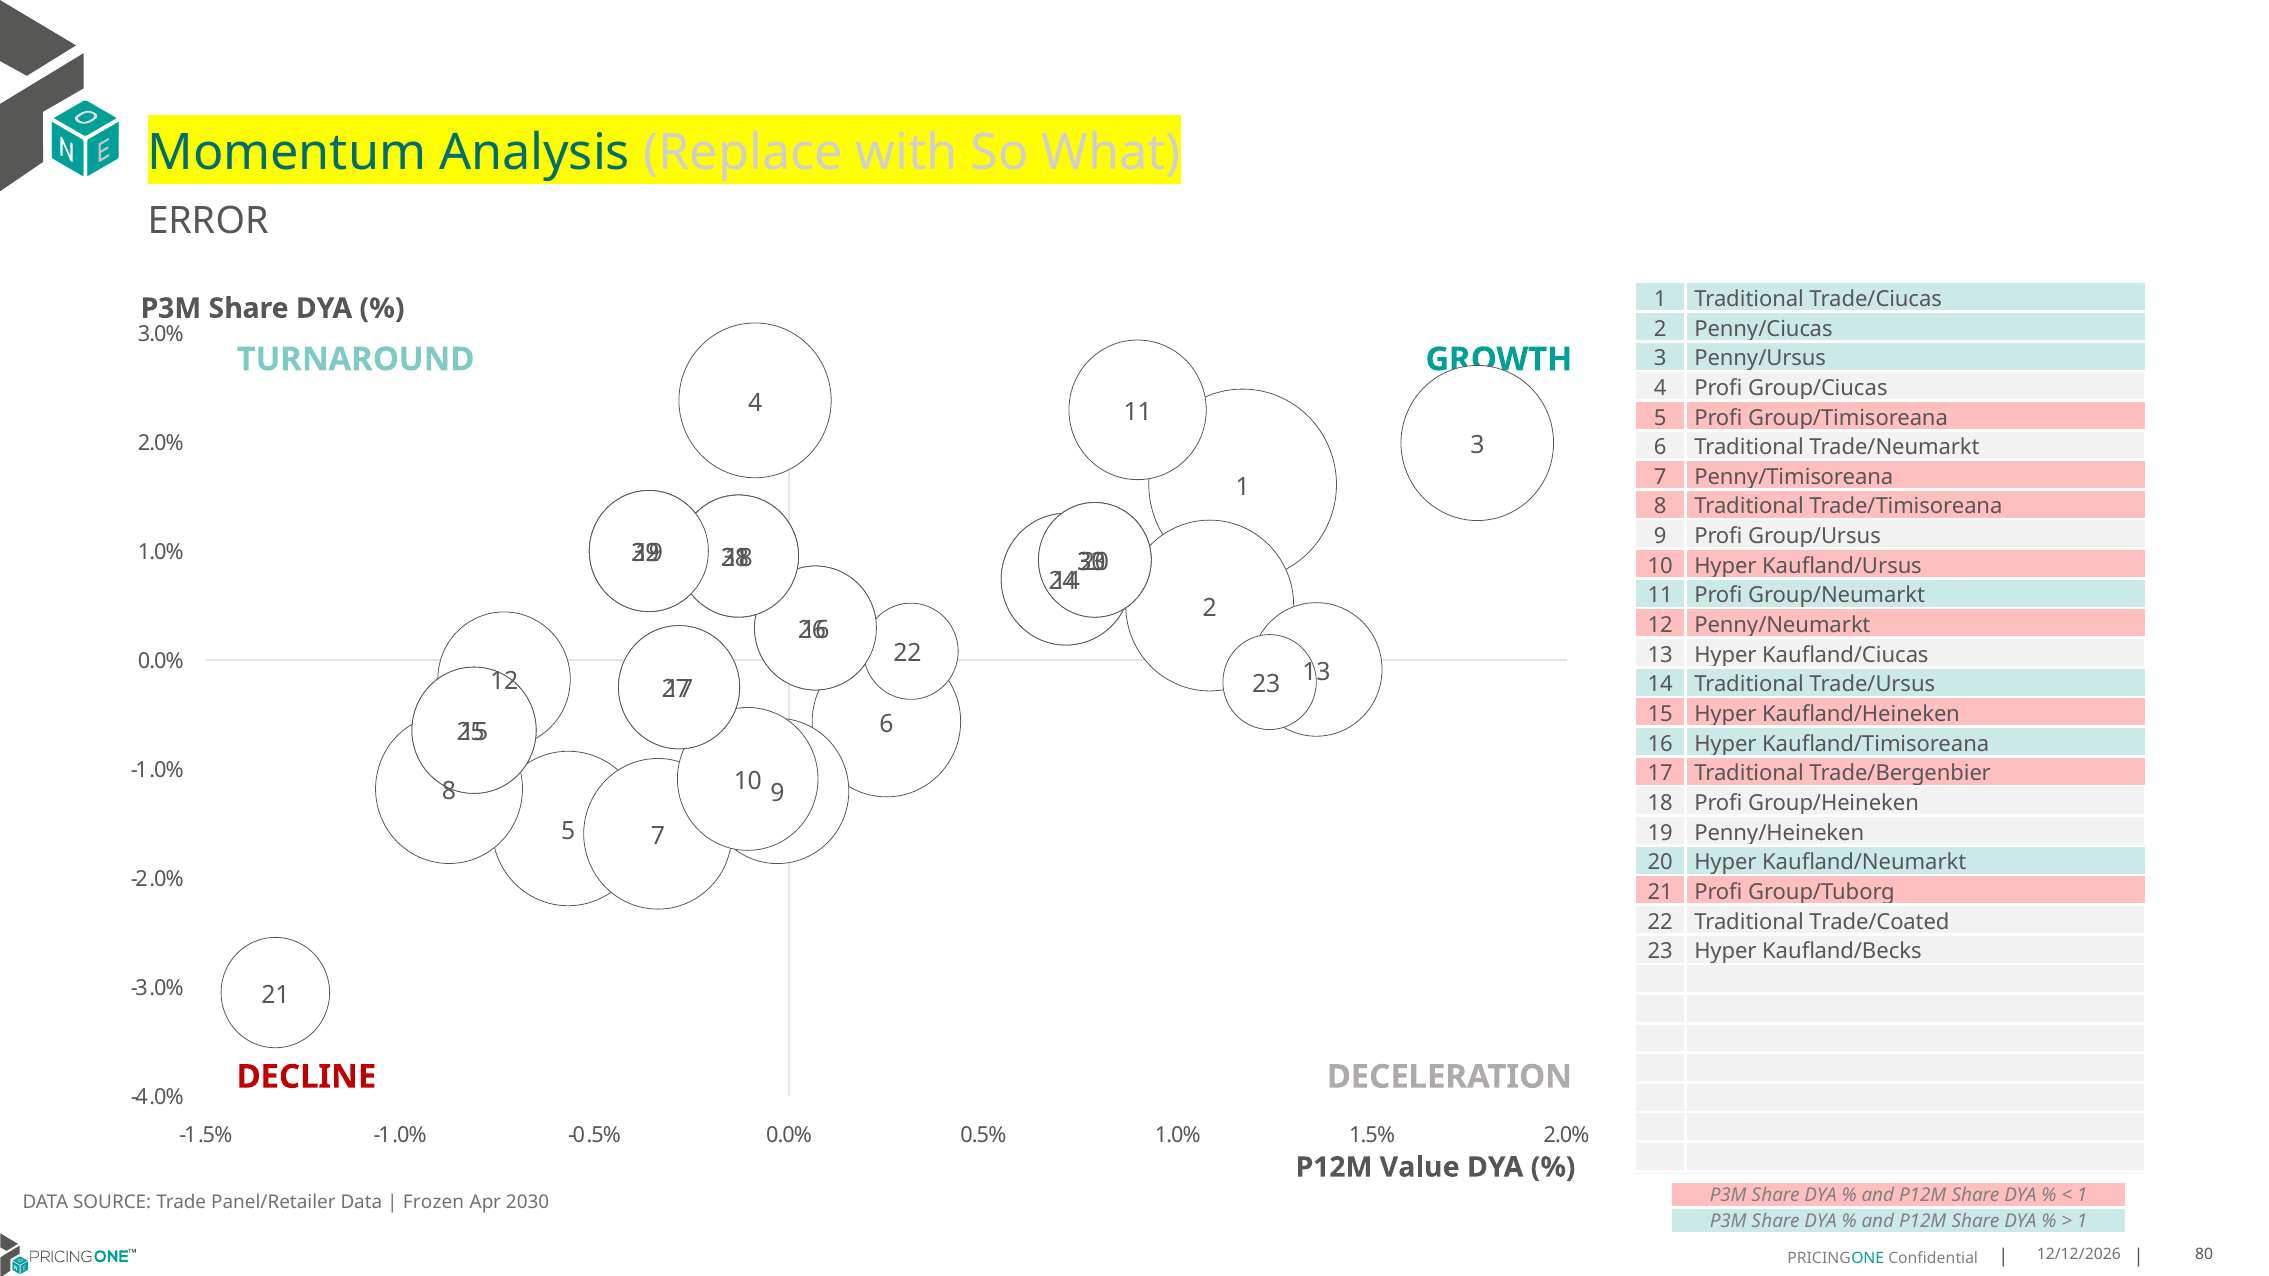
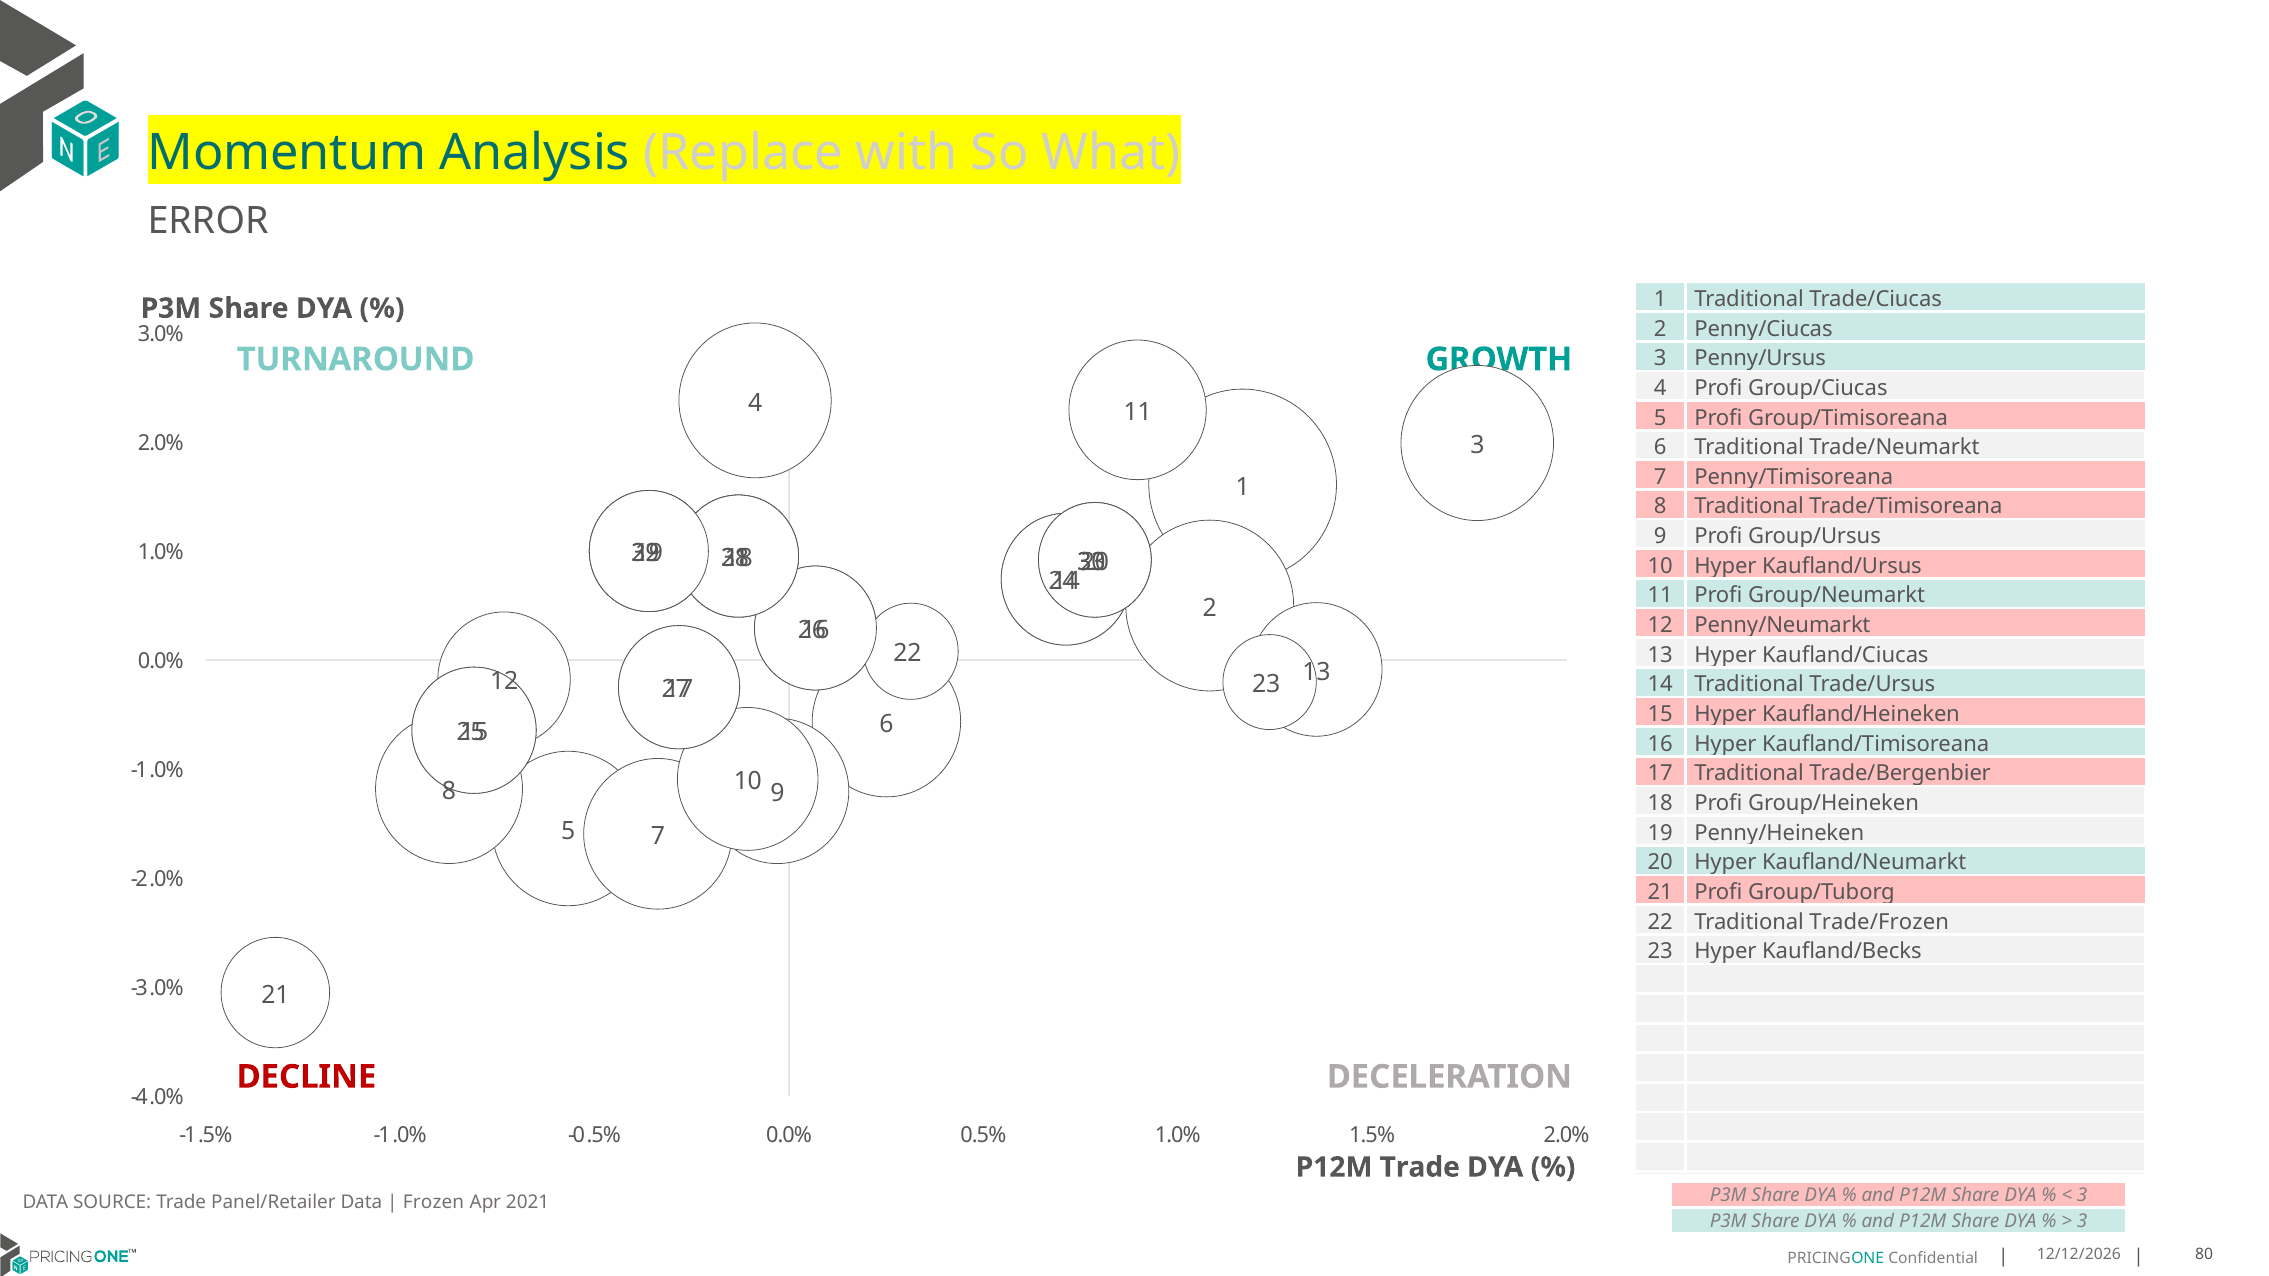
Trade/Coated: Trade/Coated -> Trade/Frozen
P12M Value: Value -> Trade
1 at (2082, 1196): 1 -> 3
2030: 2030 -> 2021
1 at (2082, 1221): 1 -> 3
